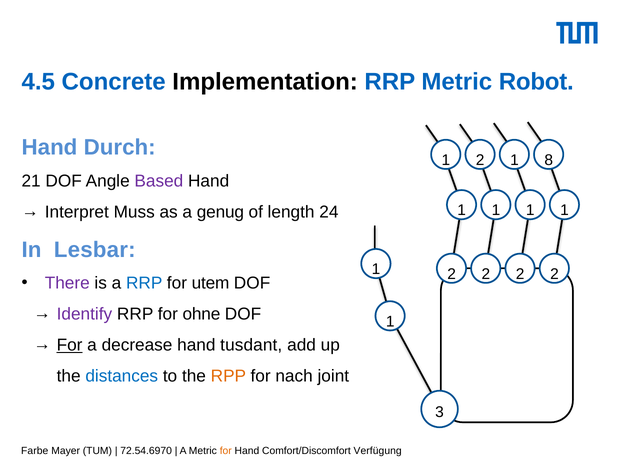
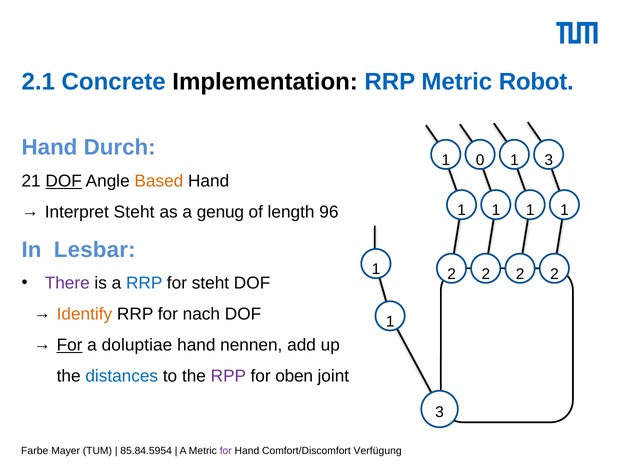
4.5: 4.5 -> 2.1
2 at (480, 160): 2 -> 0
1 8: 8 -> 3
DOF at (64, 181) underline: none -> present
Based colour: purple -> orange
Interpret Muss: Muss -> Steht
24: 24 -> 96
for utem: utem -> steht
Identify colour: purple -> orange
ohne: ohne -> nach
decrease: decrease -> doluptiae
tusdant: tusdant -> nennen
RPP colour: orange -> purple
nach: nach -> oben
72.54.6970: 72.54.6970 -> 85.84.5954
for at (226, 451) colour: orange -> purple
